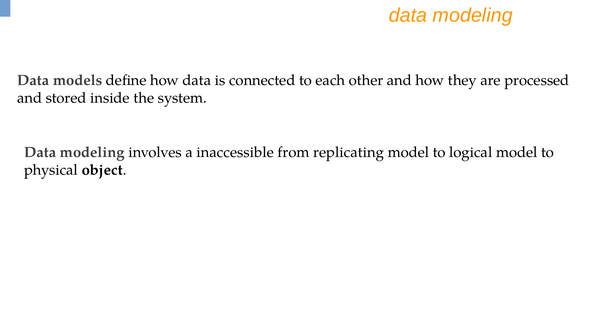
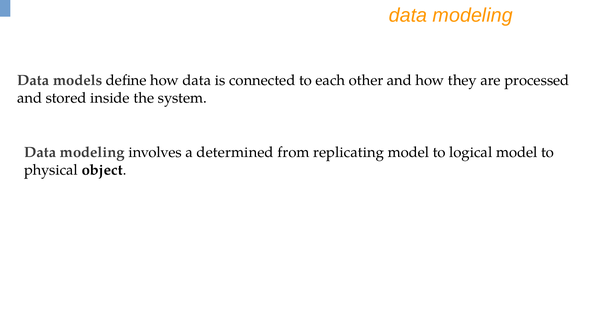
inaccessible: inaccessible -> determined
